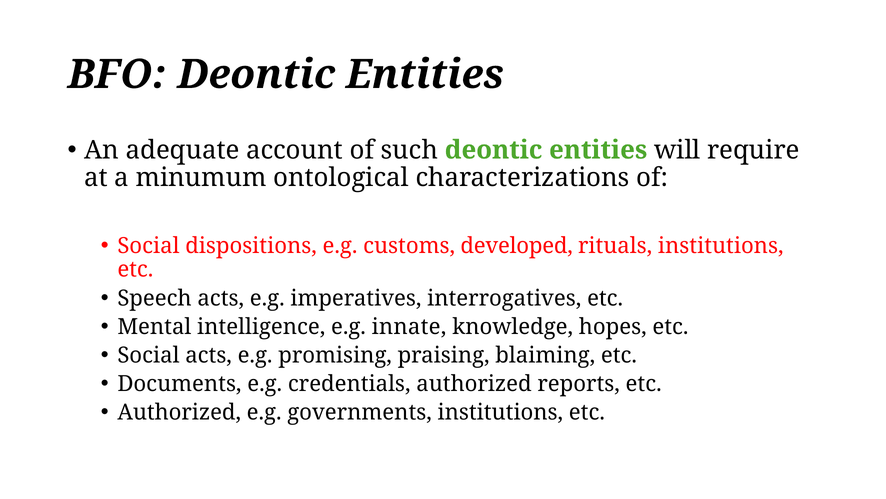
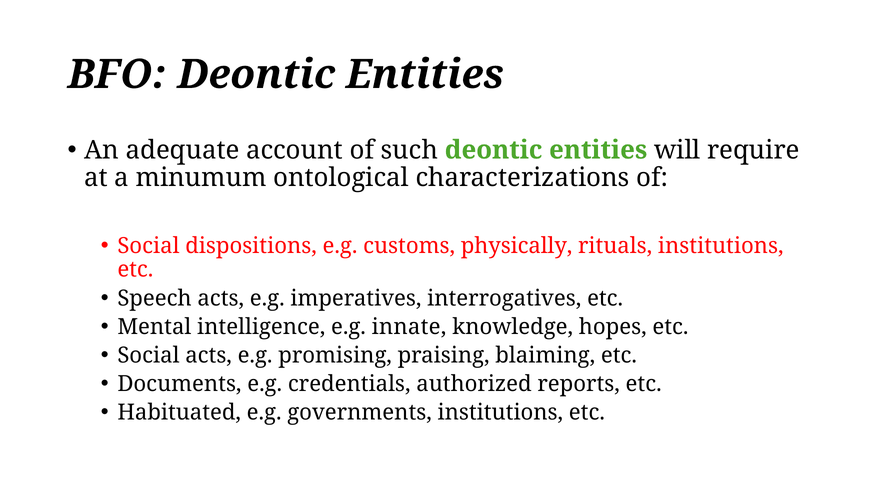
developed: developed -> physically
Authorized at (179, 412): Authorized -> Habituated
